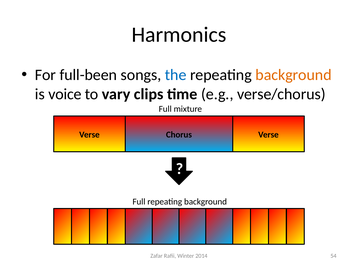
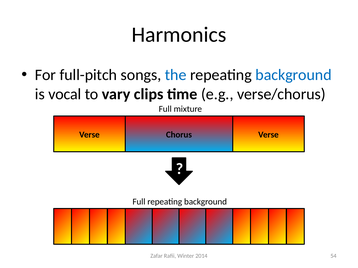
full-been: full-been -> full-pitch
background at (294, 75) colour: orange -> blue
voice: voice -> vocal
